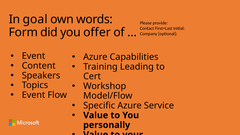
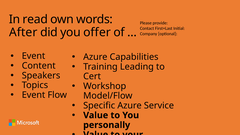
goal: goal -> read
Form: Form -> After
